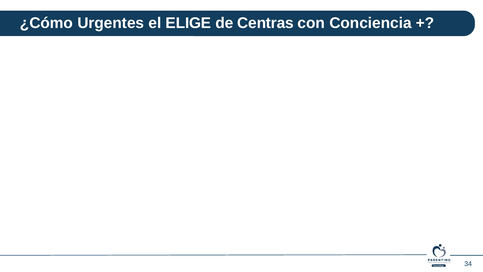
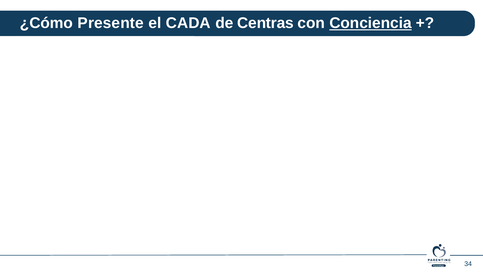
Urgentes: Urgentes -> Presente
ELIGE: ELIGE -> CADA
Conciencia underline: none -> present
